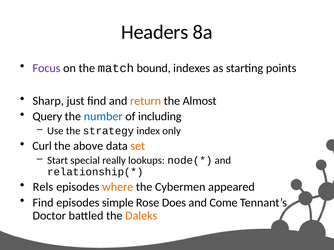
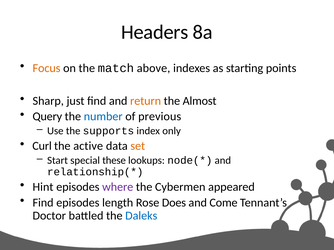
Focus colour: purple -> orange
bound: bound -> above
including: including -> previous
strategy: strategy -> supports
above: above -> active
really: really -> these
Rels: Rels -> Hint
where colour: orange -> purple
simple: simple -> length
Daleks colour: orange -> blue
